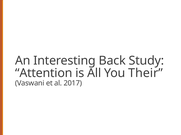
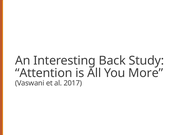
Their: Their -> More
